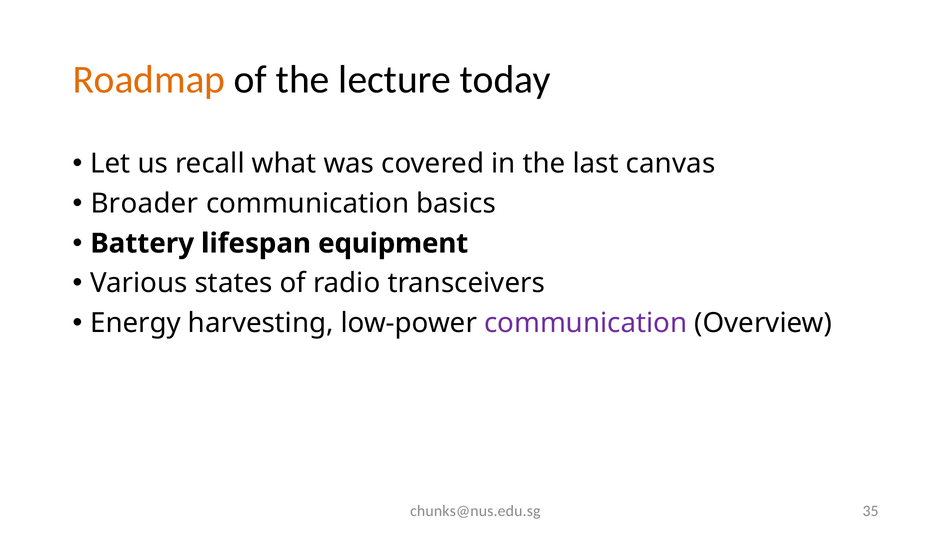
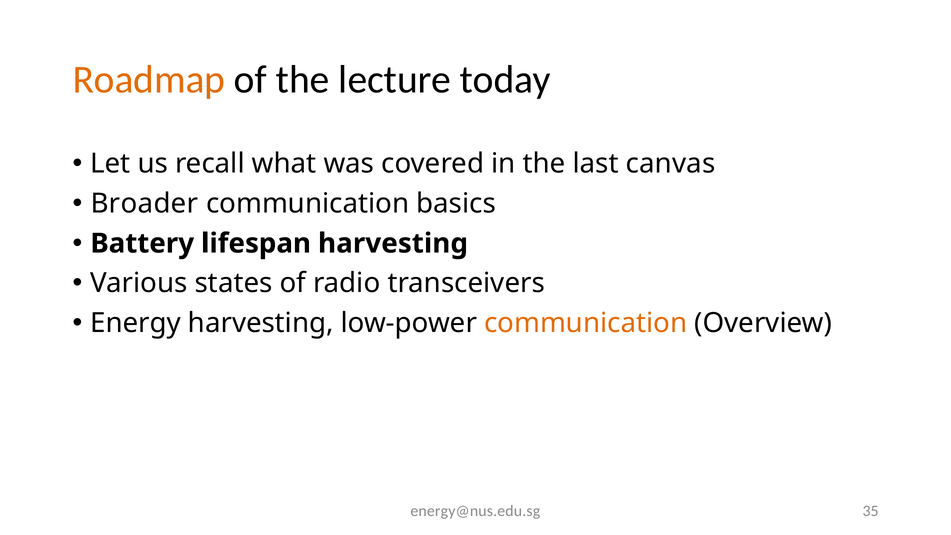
lifespan equipment: equipment -> harvesting
communication at (586, 323) colour: purple -> orange
chunks@nus.edu.sg: chunks@nus.edu.sg -> energy@nus.edu.sg
